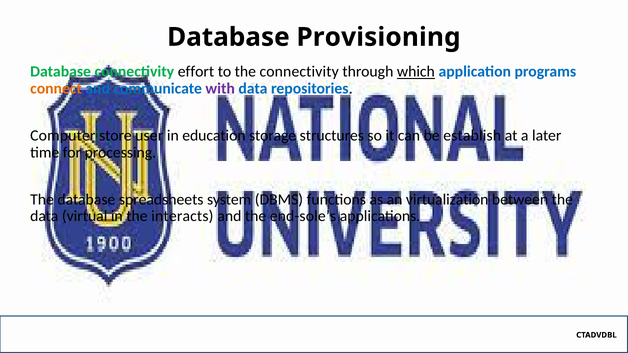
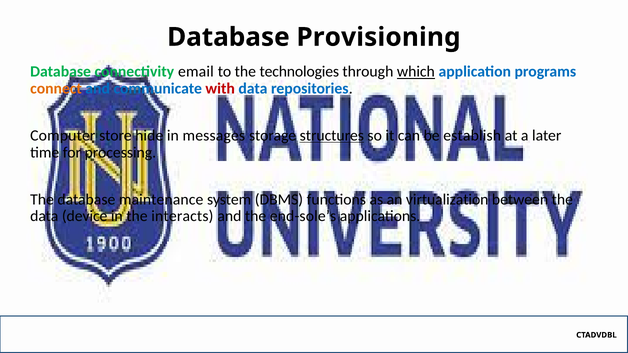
effort: effort -> email
the connectivity: connectivity -> technologies
with colour: purple -> red
user: user -> hide
education: education -> messages
structures underline: none -> present
spreadsheets: spreadsheets -> maintenance
virtual: virtual -> device
